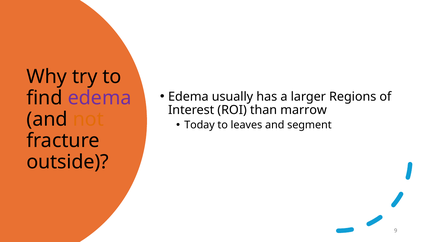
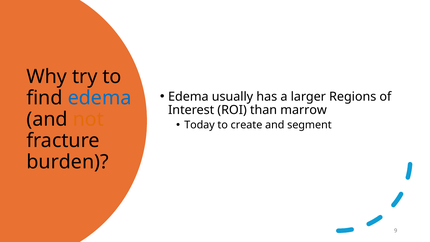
edema at (100, 98) colour: purple -> blue
leaves: leaves -> create
outside: outside -> burden
